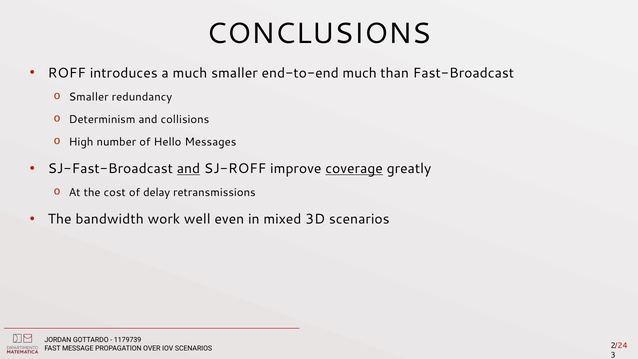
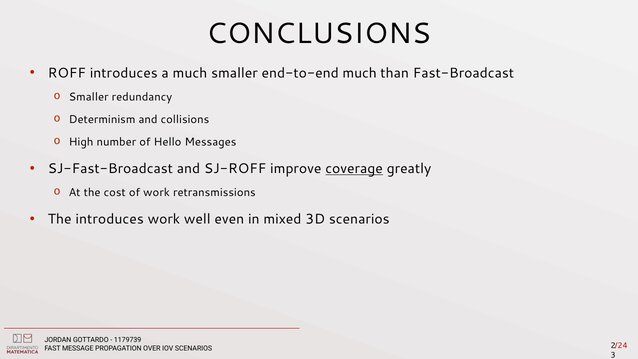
and at (189, 169) underline: present -> none
of delay: delay -> work
The bandwidth: bandwidth -> introduces
